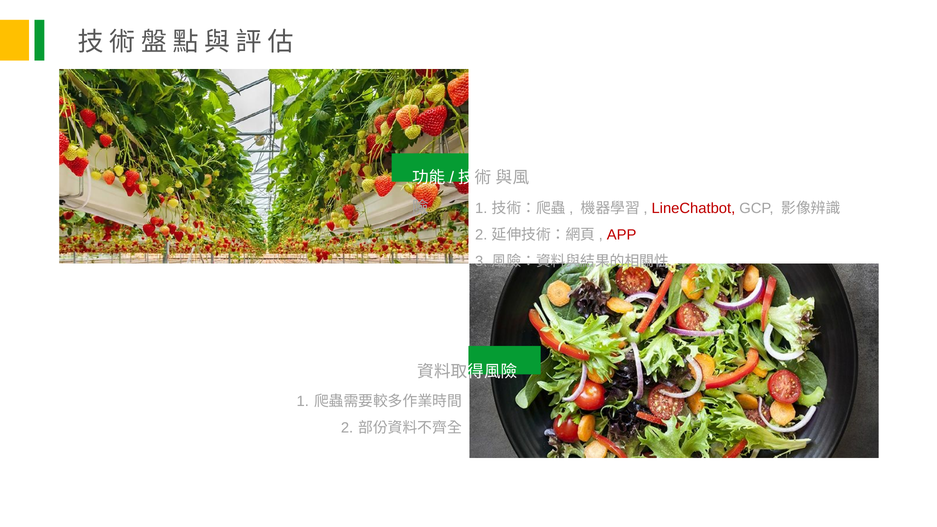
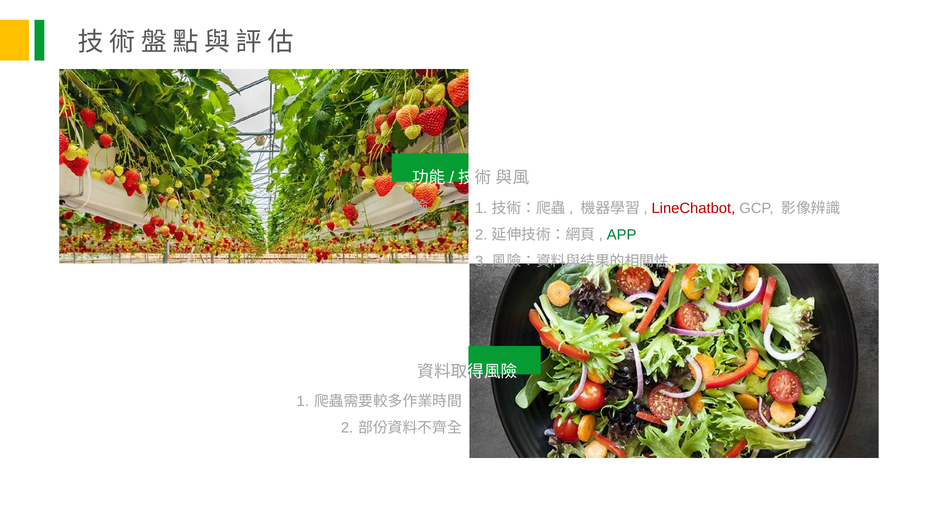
APP colour: red -> green
